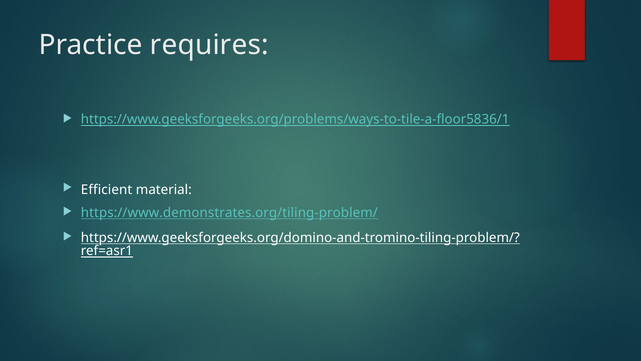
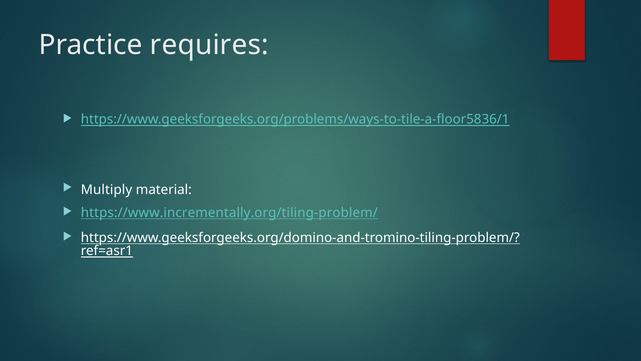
Efficient: Efficient -> Multiply
https://www.demonstrates.org/tiling-problem/: https://www.demonstrates.org/tiling-problem/ -> https://www.incrementally.org/tiling-problem/
